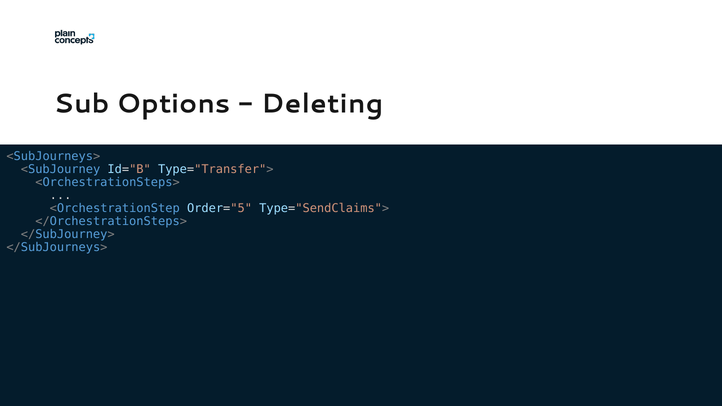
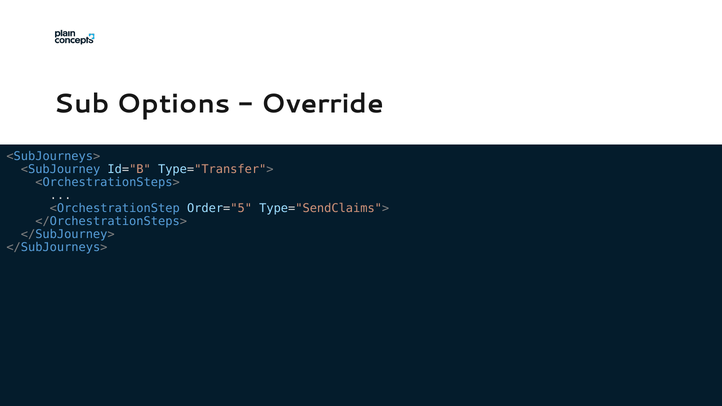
Deleting: Deleting -> Override
